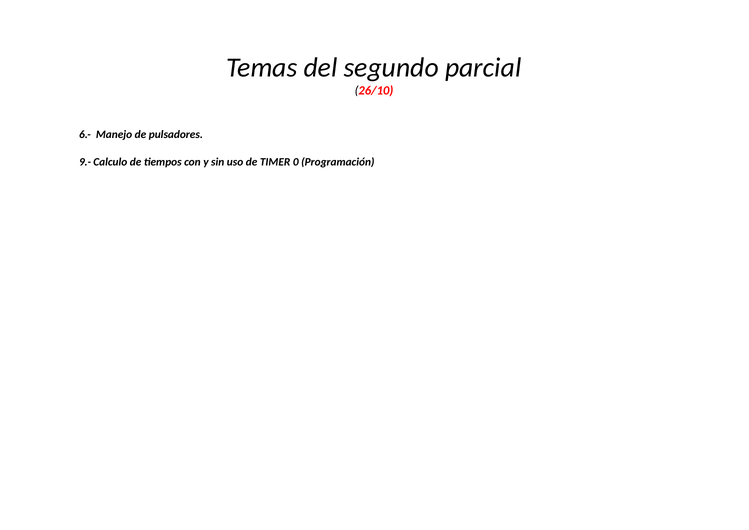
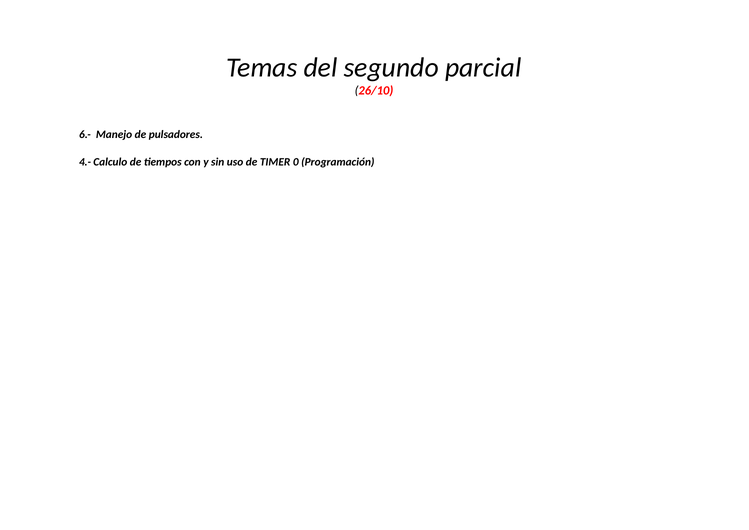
9.-: 9.- -> 4.-
